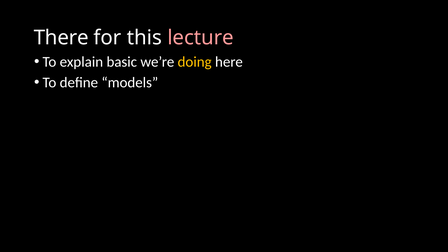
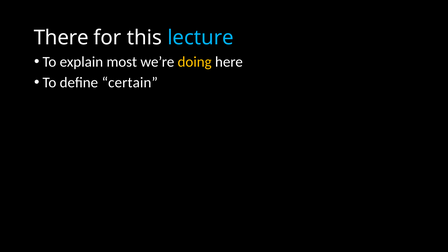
lecture colour: pink -> light blue
basic: basic -> most
models: models -> certain
